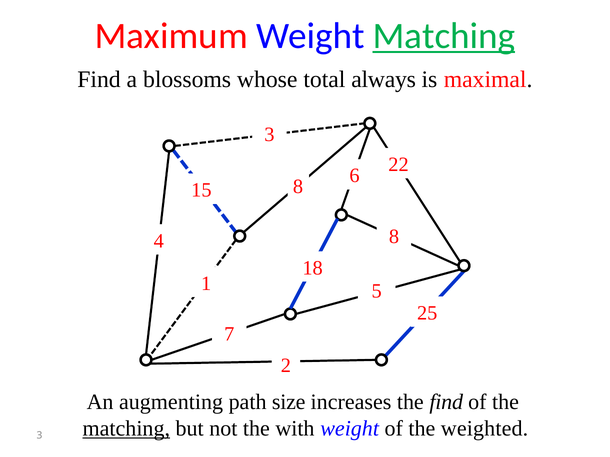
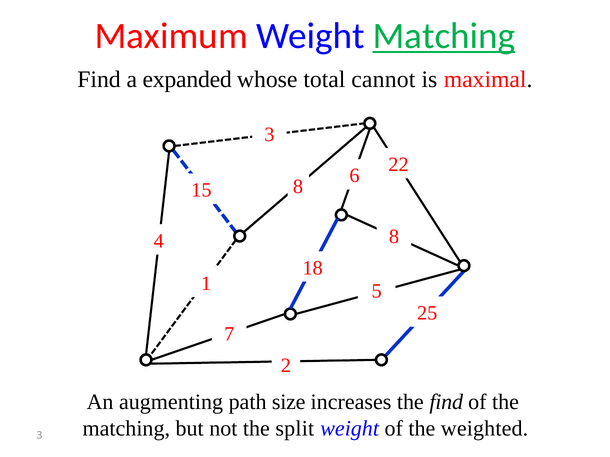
blossoms: blossoms -> expanded
always: always -> cannot
matching at (126, 429) underline: present -> none
with: with -> split
